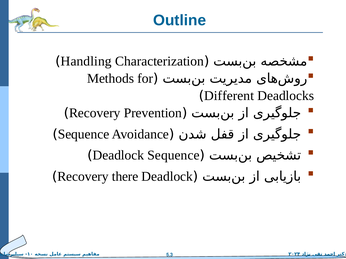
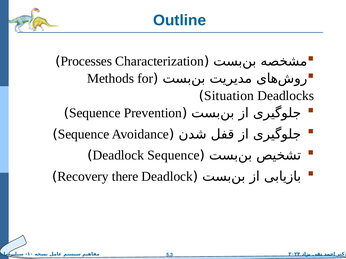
Handling: Handling -> Processes
Different: Different -> Situation
Recovery at (95, 113): Recovery -> Sequence
